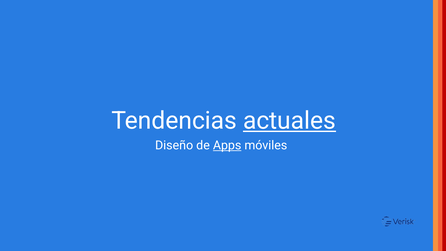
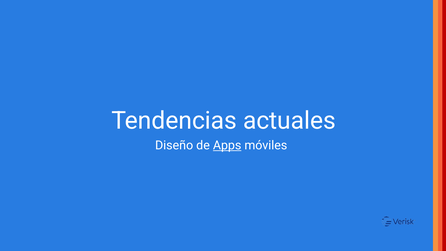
actuales underline: present -> none
